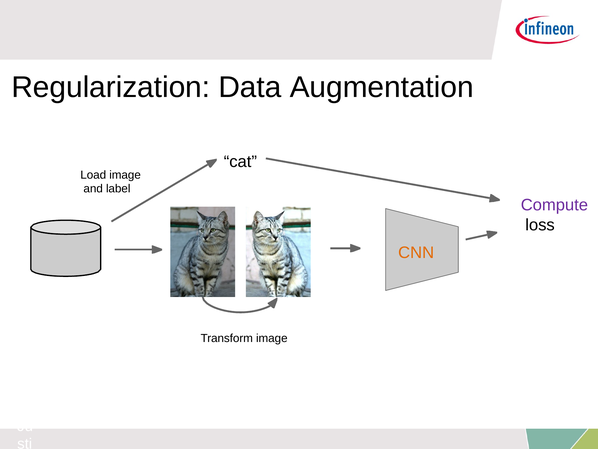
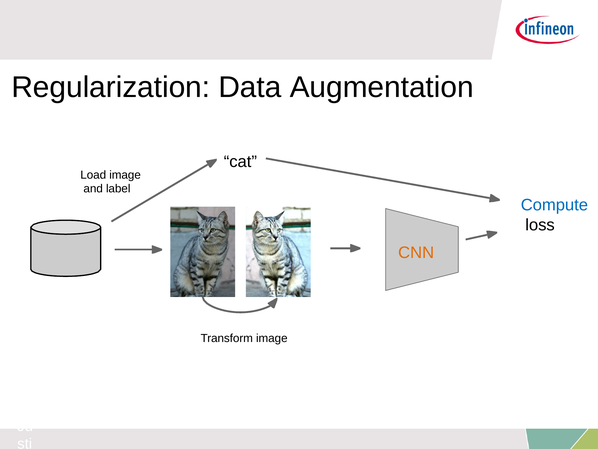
Compute colour: purple -> blue
